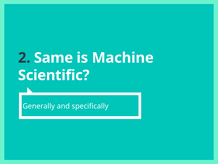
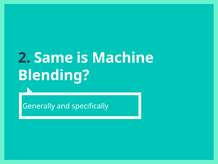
Scientific: Scientific -> Blending
